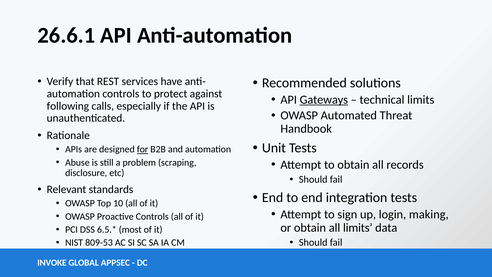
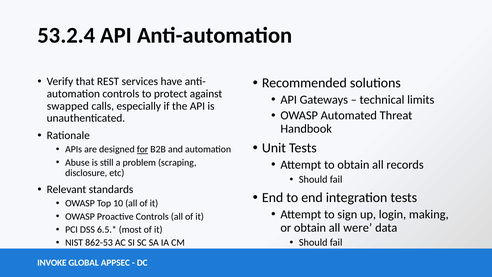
26.6.1: 26.6.1 -> 53.2.4
Gateways underline: present -> none
following: following -> swapped
all limits: limits -> were
809-53: 809-53 -> 862-53
